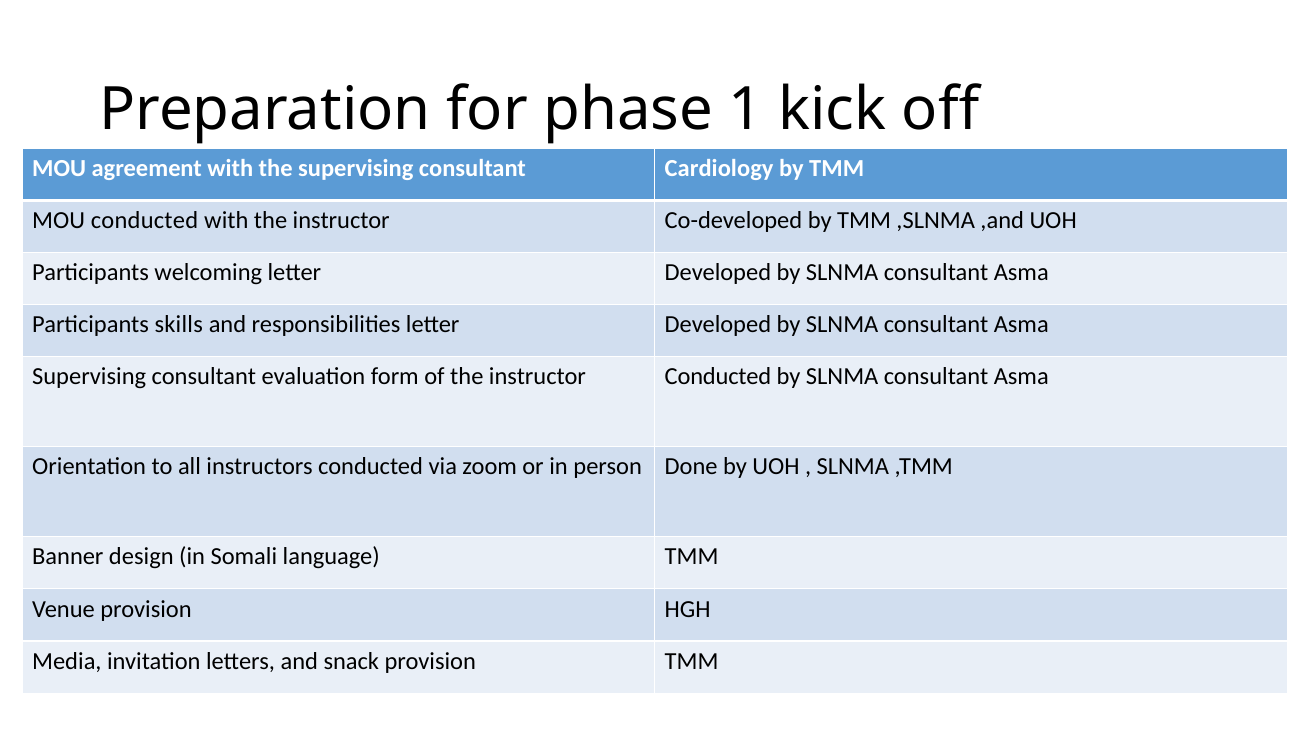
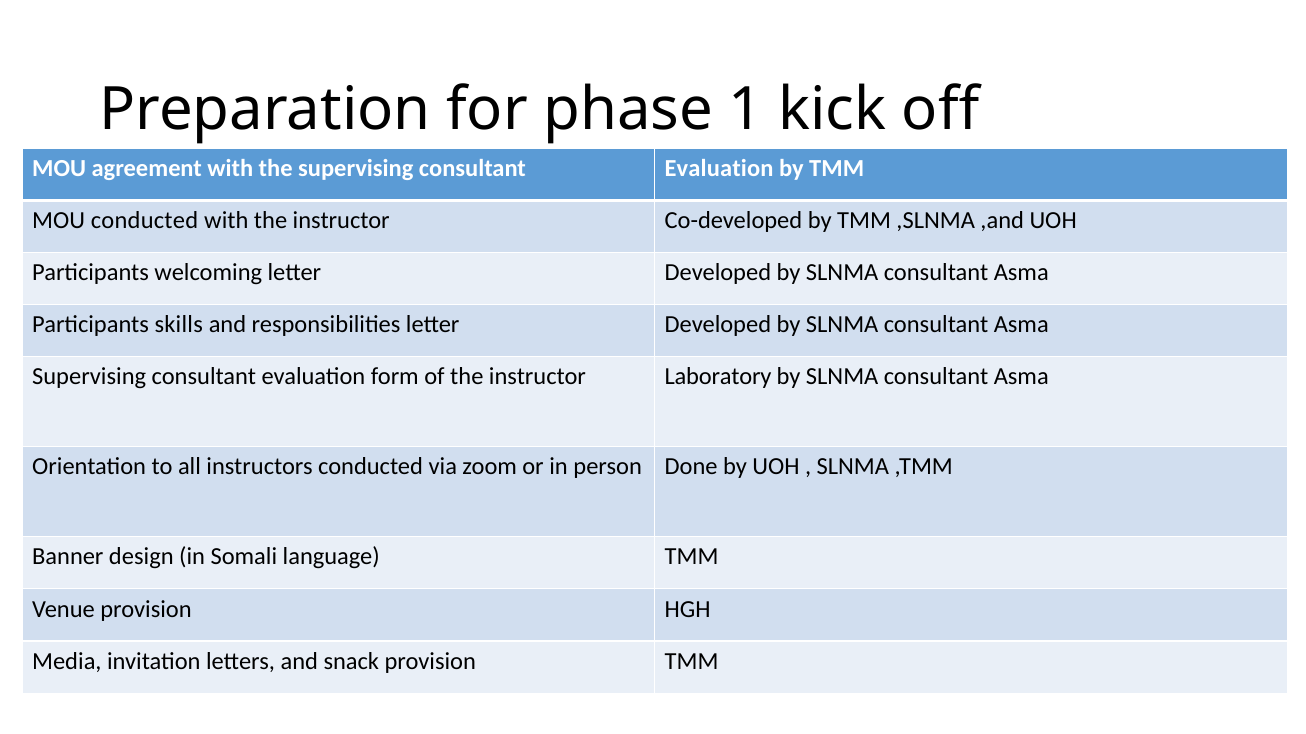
the supervising consultant Cardiology: Cardiology -> Evaluation
instructor Conducted: Conducted -> Laboratory
